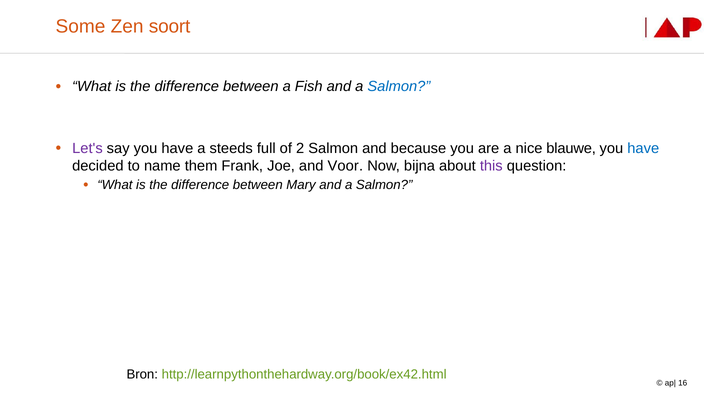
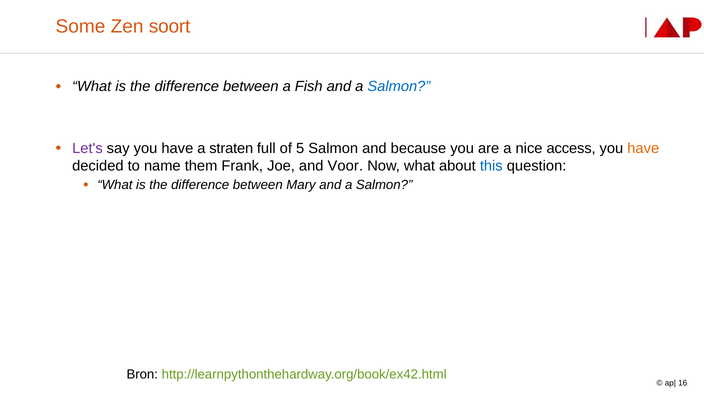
steeds: steeds -> straten
2: 2 -> 5
blauwe: blauwe -> access
have at (643, 148) colour: blue -> orange
Now bijna: bijna -> what
this colour: purple -> blue
